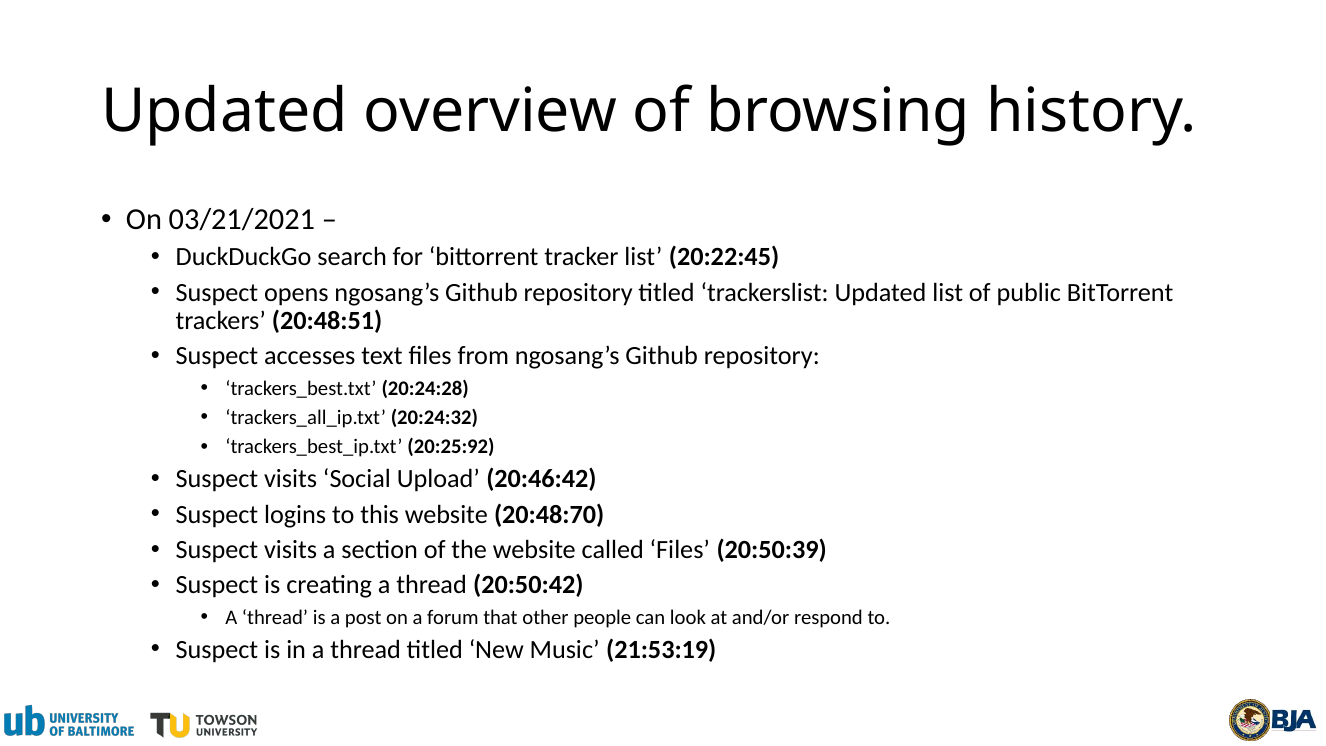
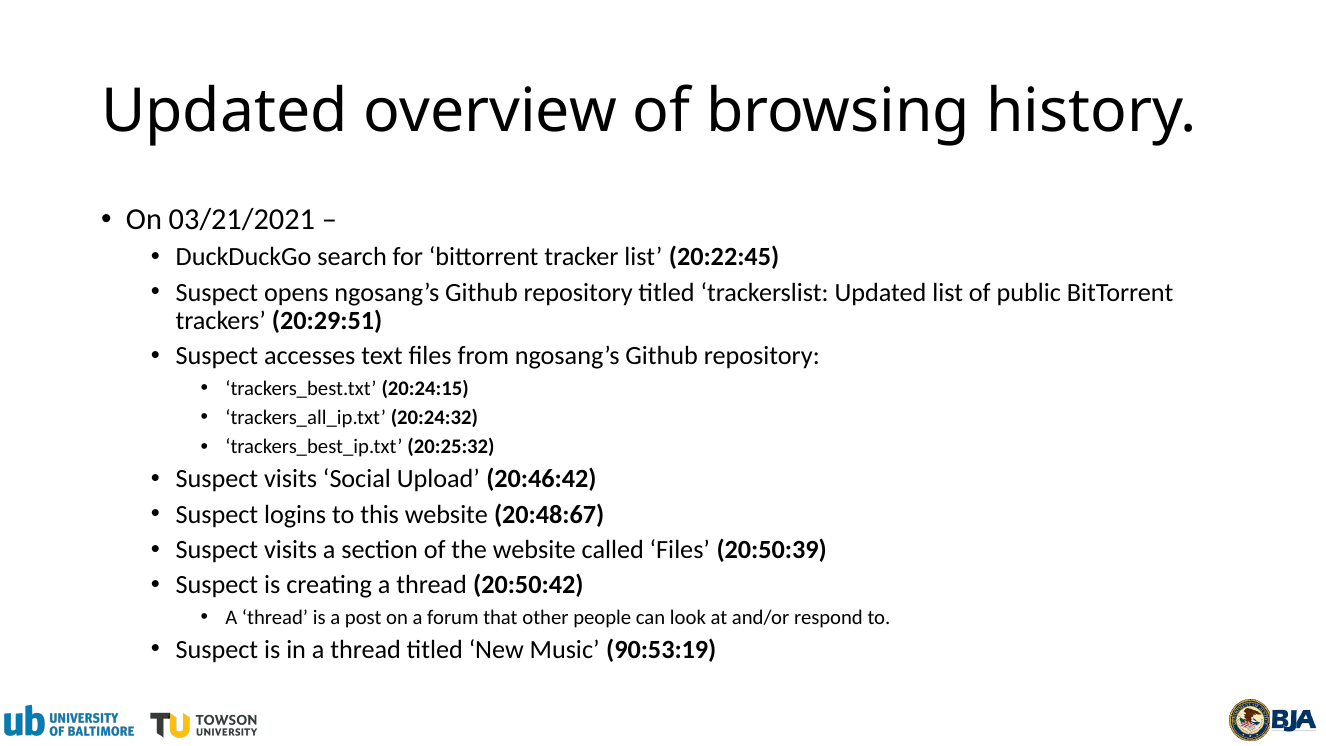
20:48:51: 20:48:51 -> 20:29:51
20:24:28: 20:24:28 -> 20:24:15
20:25:92: 20:25:92 -> 20:25:32
20:48:70: 20:48:70 -> 20:48:67
21:53:19: 21:53:19 -> 90:53:19
